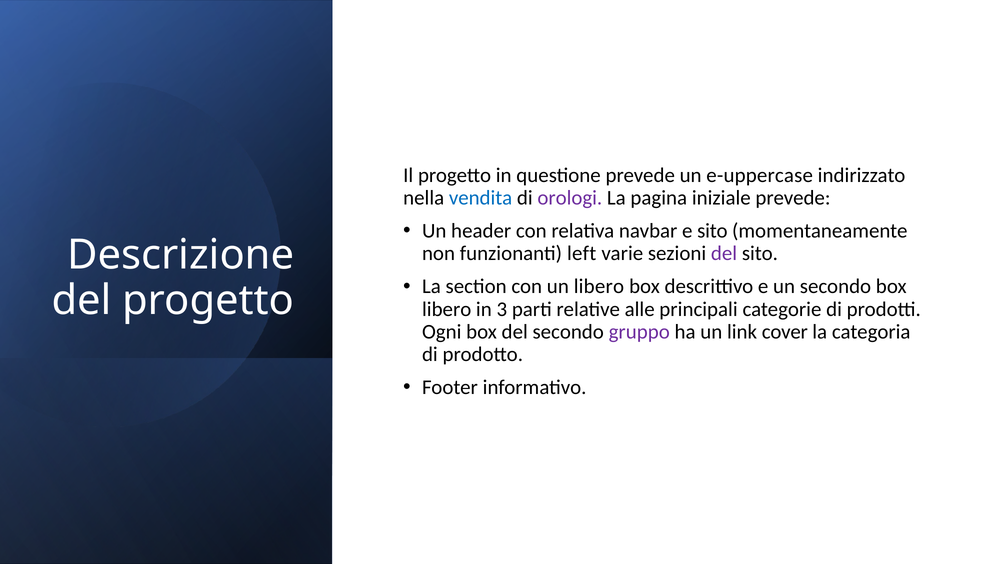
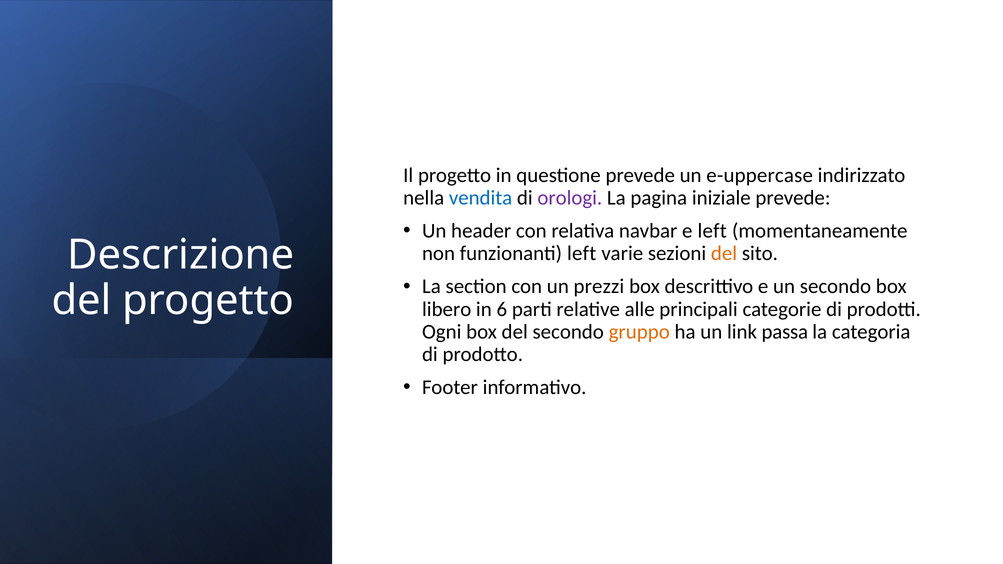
e sito: sito -> left
del at (724, 254) colour: purple -> orange
un libero: libero -> prezzi
3: 3 -> 6
gruppo colour: purple -> orange
cover: cover -> passa
